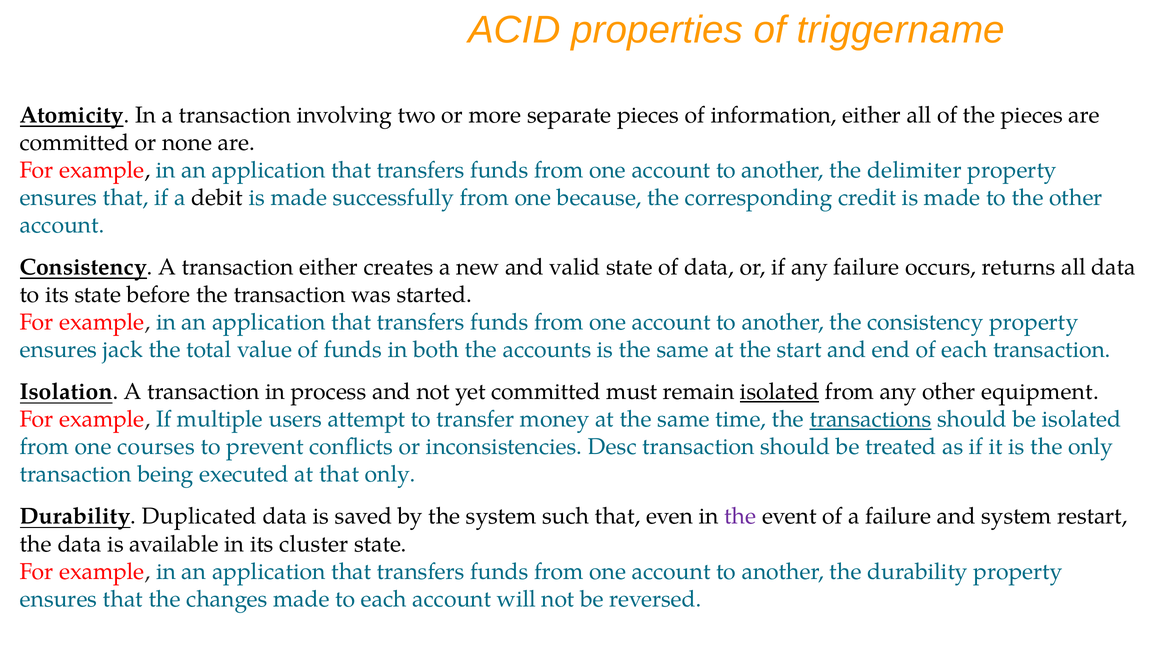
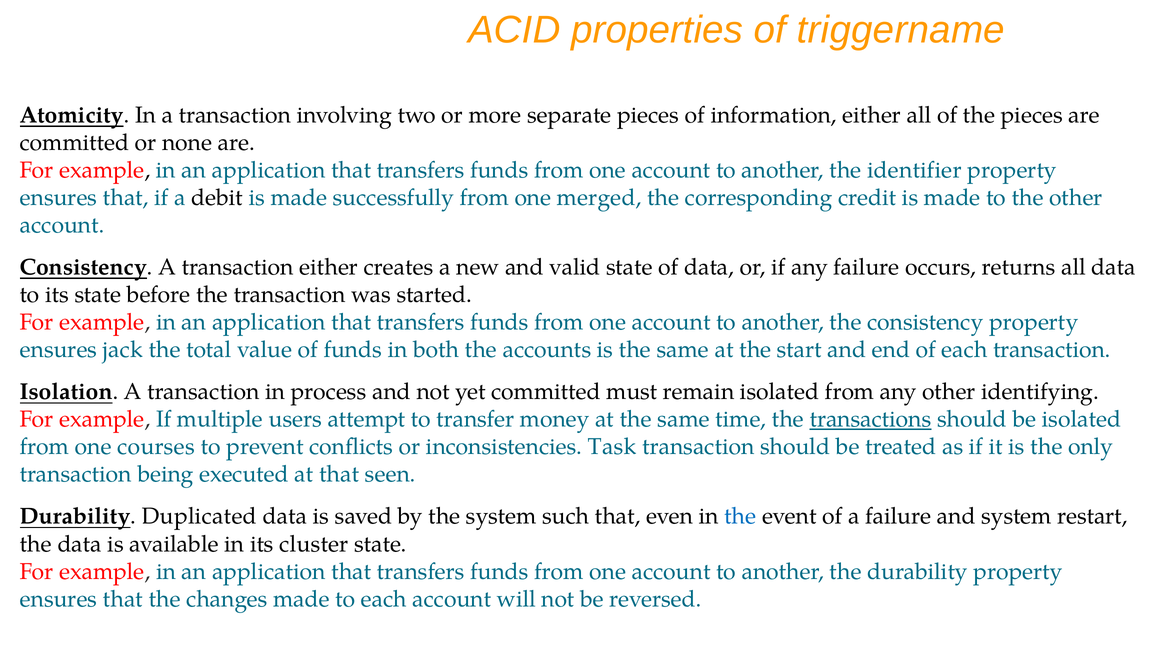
delimiter: delimiter -> identifier
because: because -> merged
isolated at (780, 392) underline: present -> none
equipment: equipment -> identifying
Desc: Desc -> Task
that only: only -> seen
the at (740, 516) colour: purple -> blue
